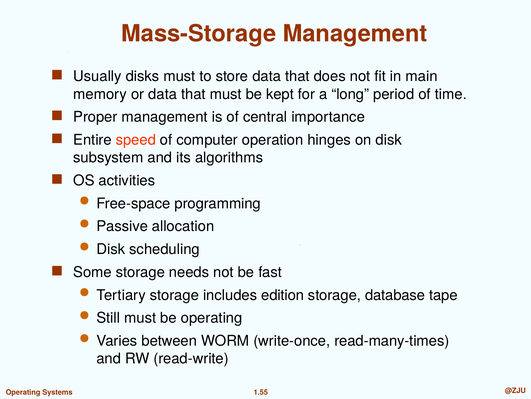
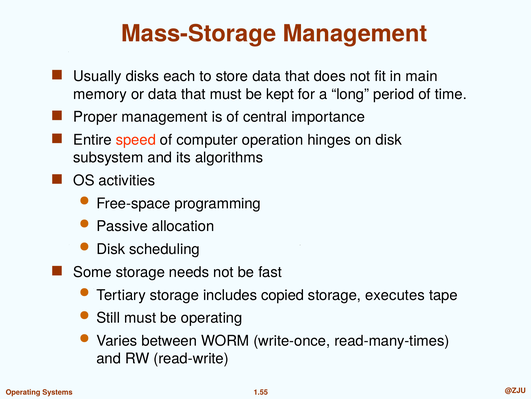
disks must: must -> each
edition: edition -> copied
database: database -> executes
